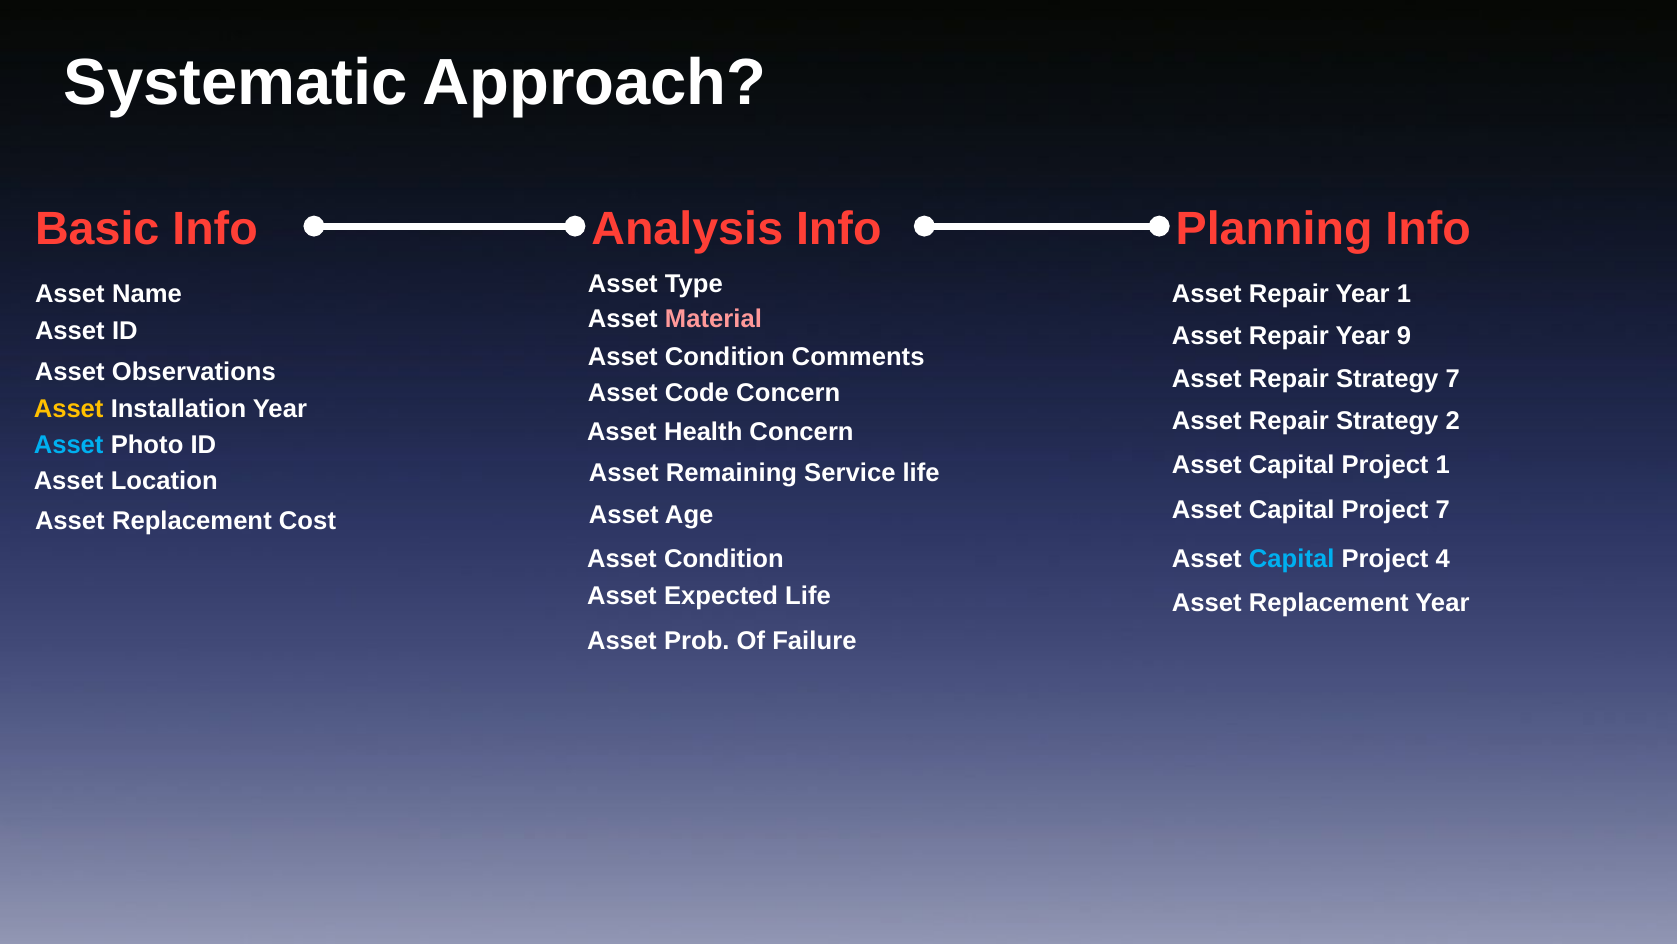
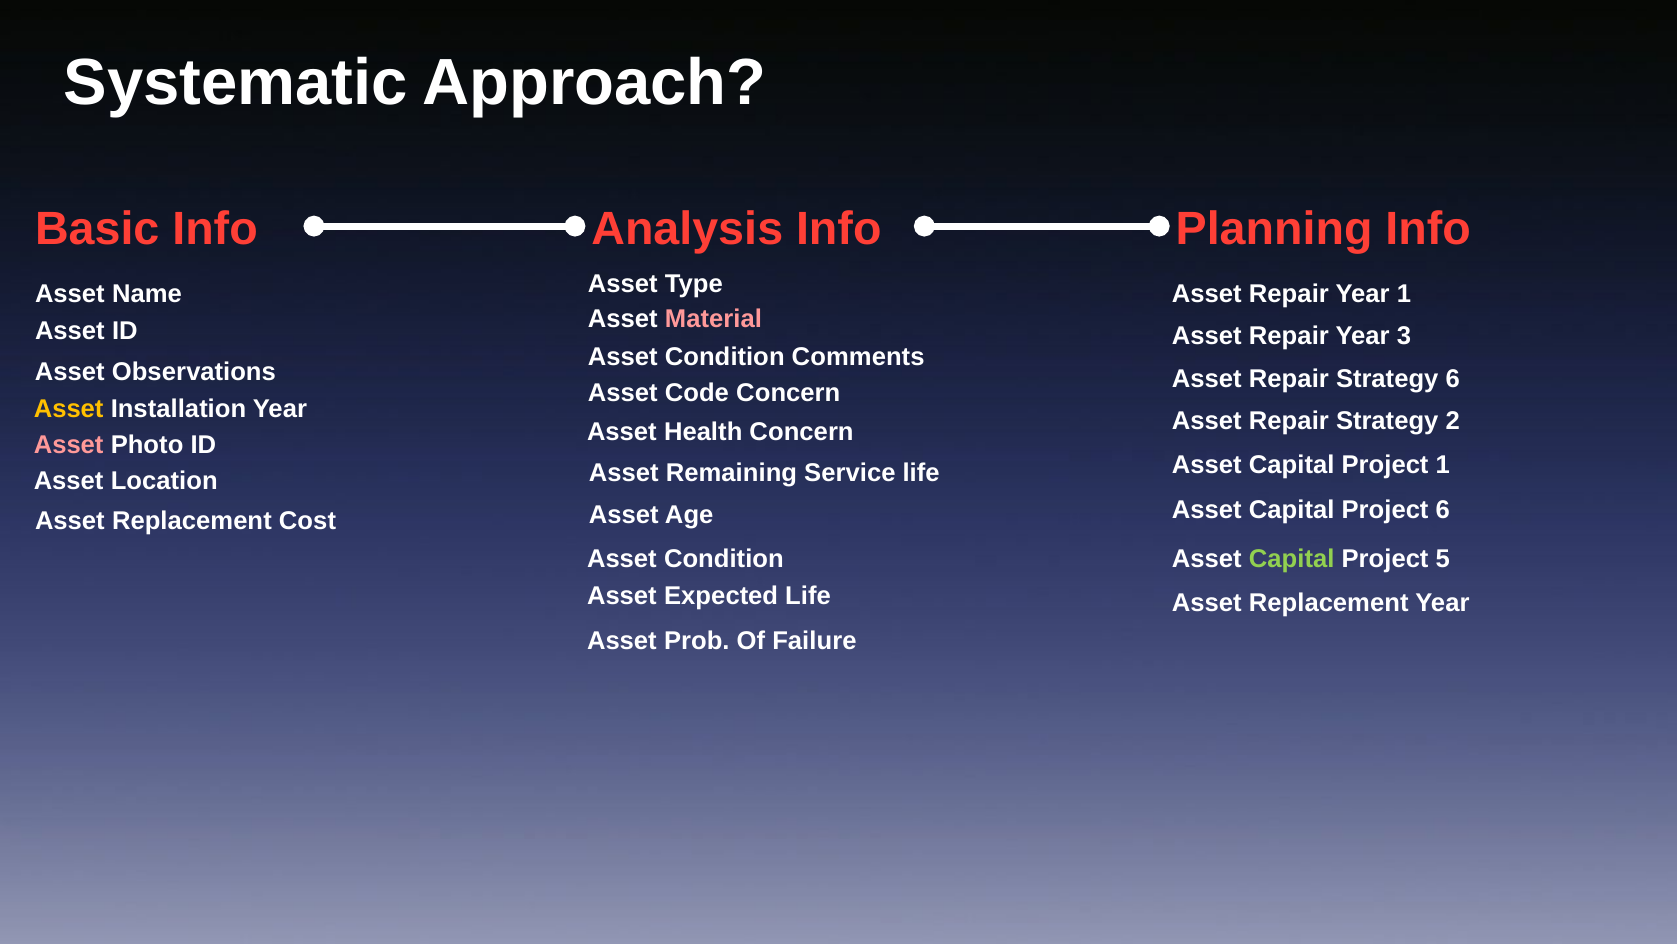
9: 9 -> 3
Strategy 7: 7 -> 6
Asset at (69, 445) colour: light blue -> pink
Project 7: 7 -> 6
Capital at (1292, 559) colour: light blue -> light green
4: 4 -> 5
